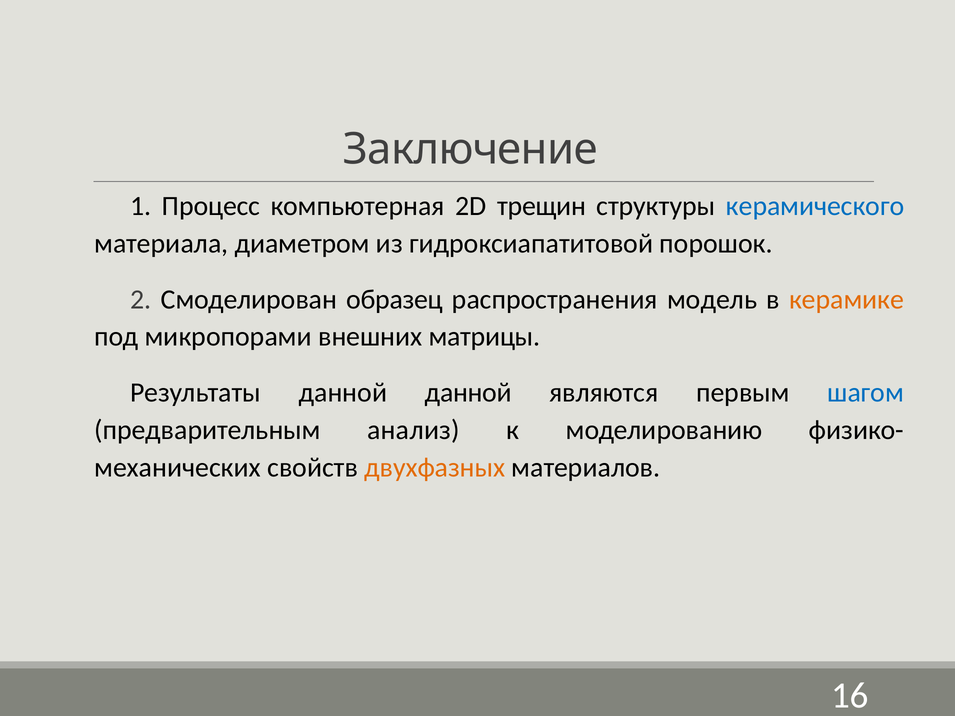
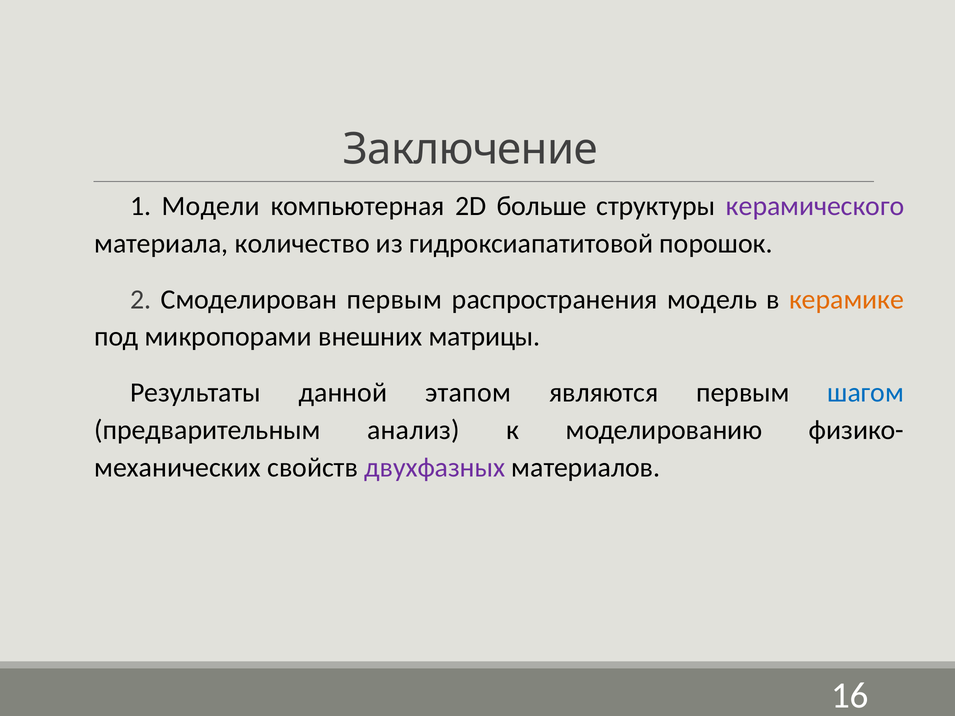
Процесс: Процесс -> Модели
трещин: трещин -> больше
керамического colour: blue -> purple
диаметром: диаметром -> количество
Смоделирован образец: образец -> первым
данной данной: данной -> этапом
двухфазных colour: orange -> purple
